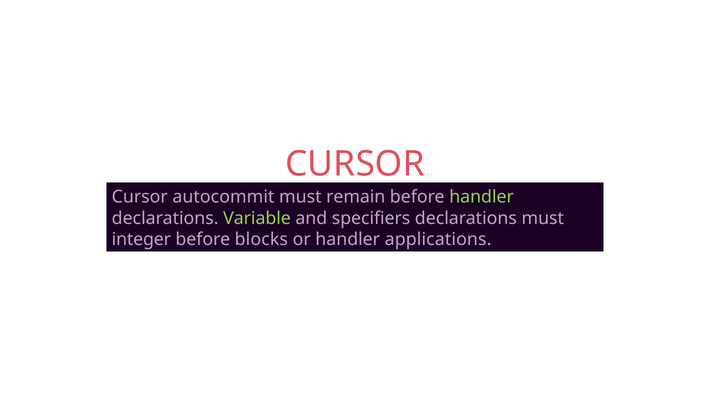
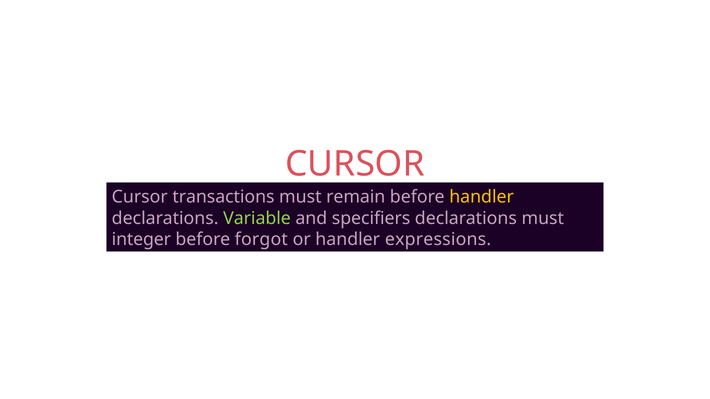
autocommit: autocommit -> transactions
handler at (482, 197) colour: light green -> yellow
blocks: blocks -> forgot
applications: applications -> expressions
